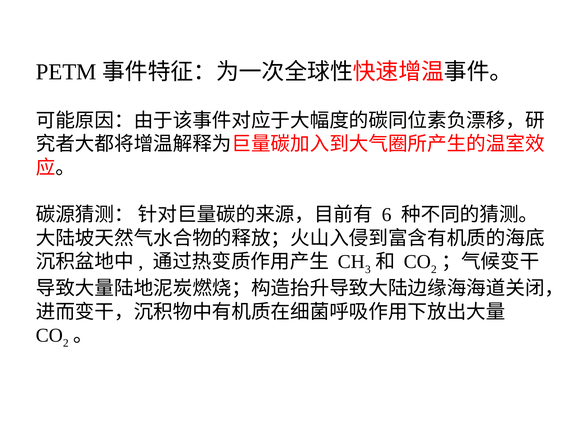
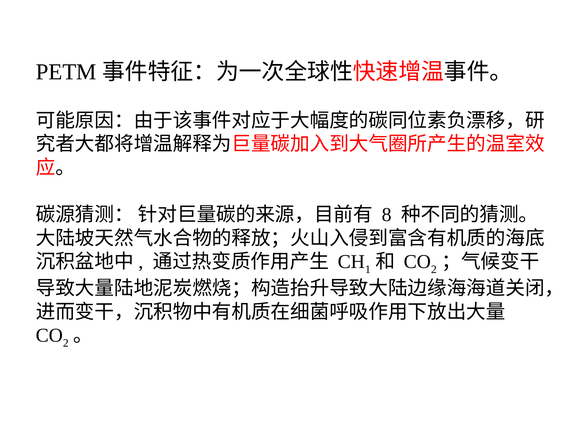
6: 6 -> 8
3: 3 -> 1
